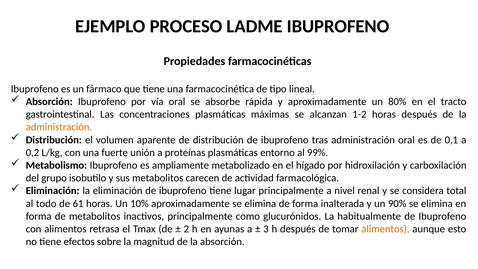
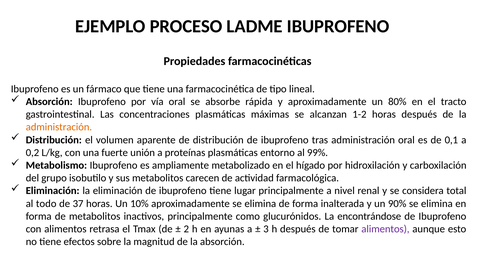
61: 61 -> 37
habitualmente: habitualmente -> encontrándose
alimentos at (385, 229) colour: orange -> purple
